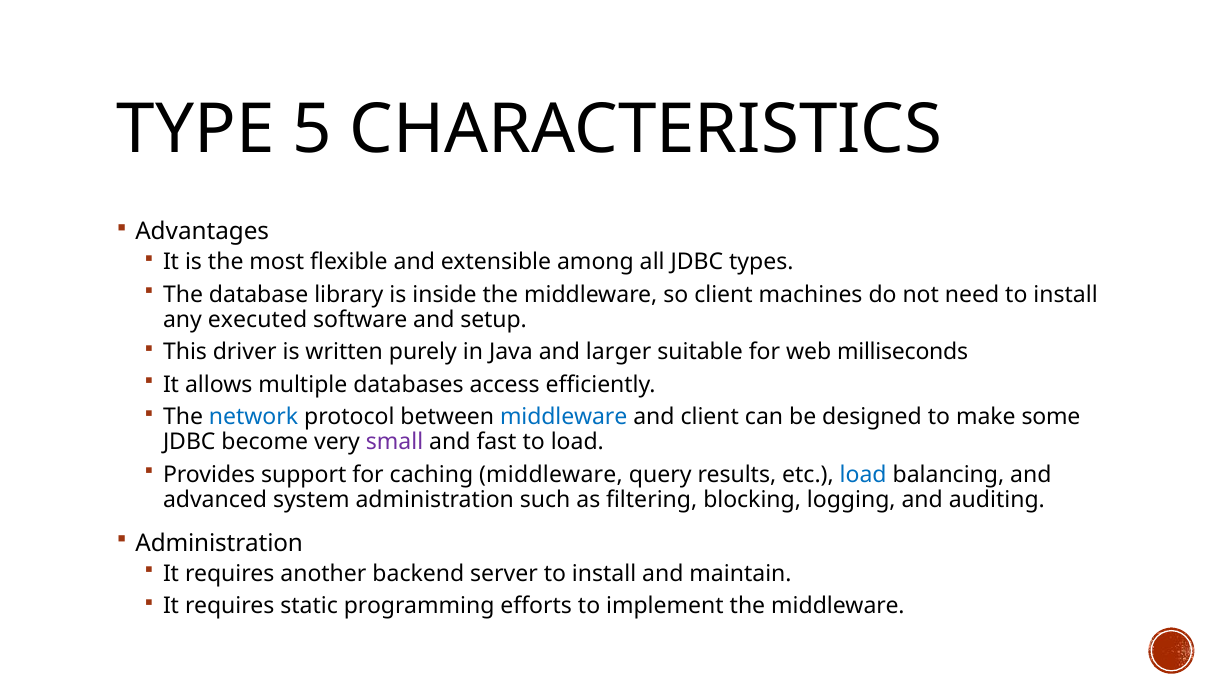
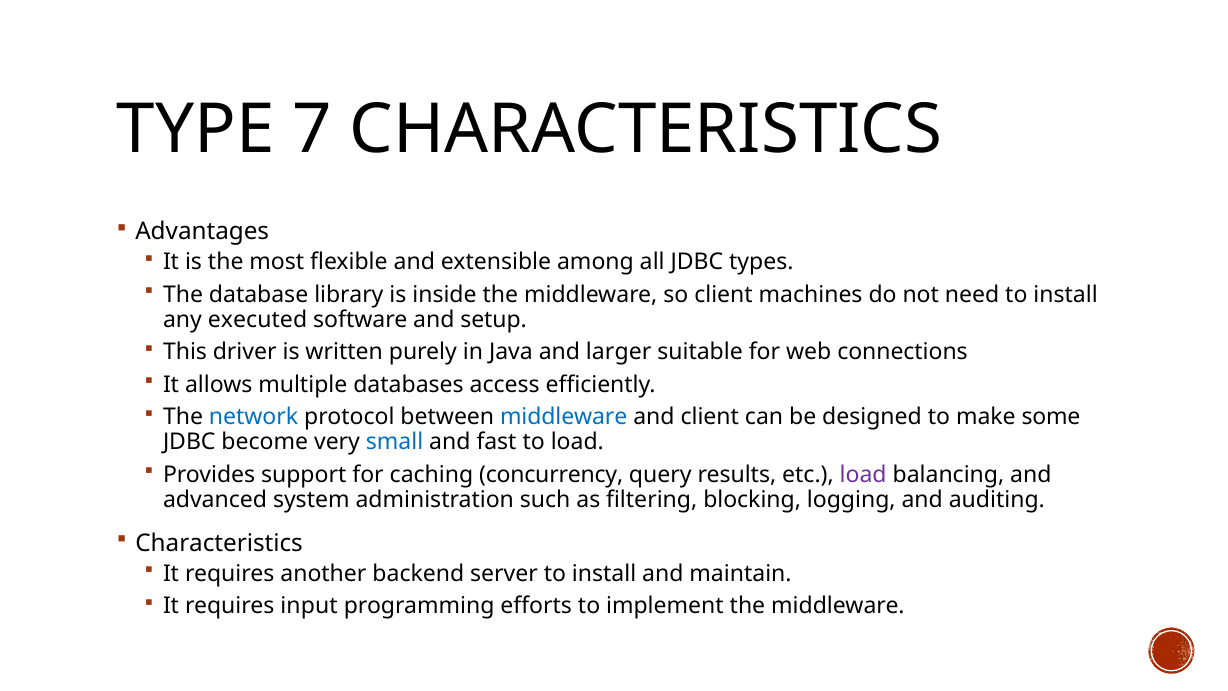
5: 5 -> 7
milliseconds: milliseconds -> connections
small colour: purple -> blue
caching middleware: middleware -> concurrency
load at (863, 475) colour: blue -> purple
Administration at (219, 543): Administration -> Characteristics
static: static -> input
